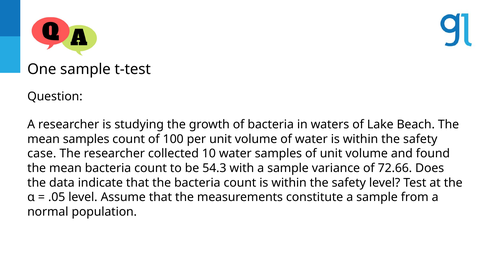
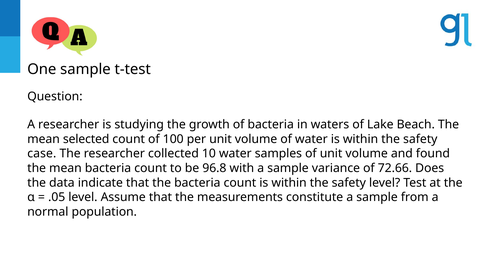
mean samples: samples -> selected
54.3: 54.3 -> 96.8
